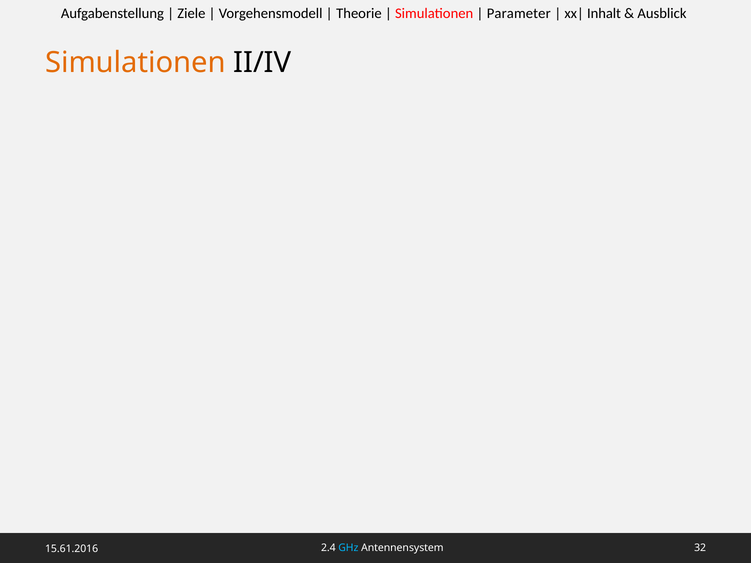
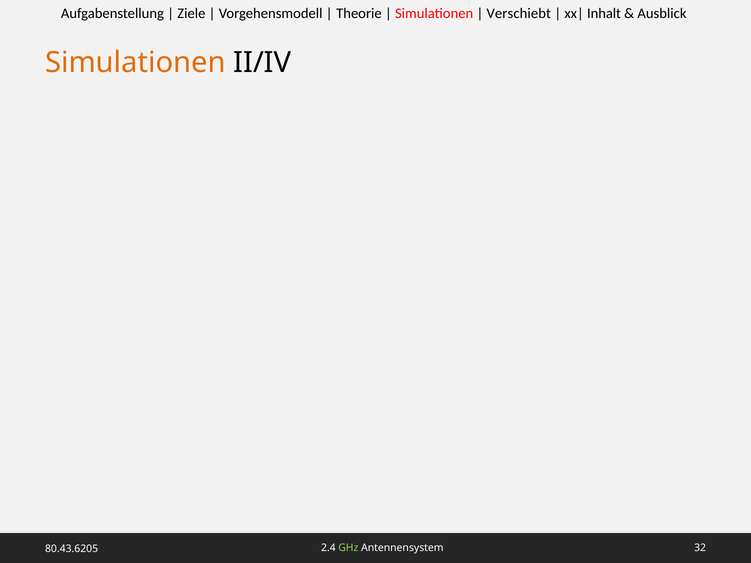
Parameter: Parameter -> Verschiebt
GHz colour: light blue -> light green
15.61.2016: 15.61.2016 -> 80.43.6205
